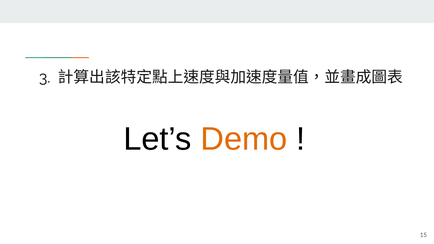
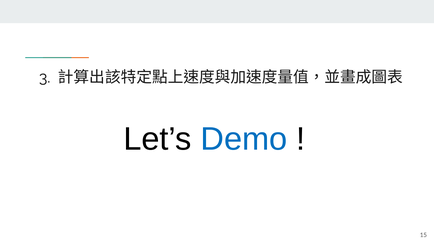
Demo colour: orange -> blue
